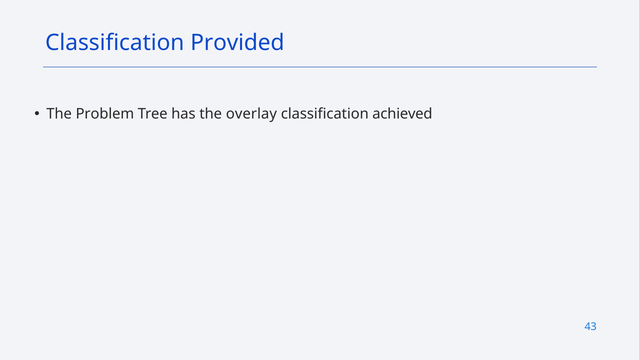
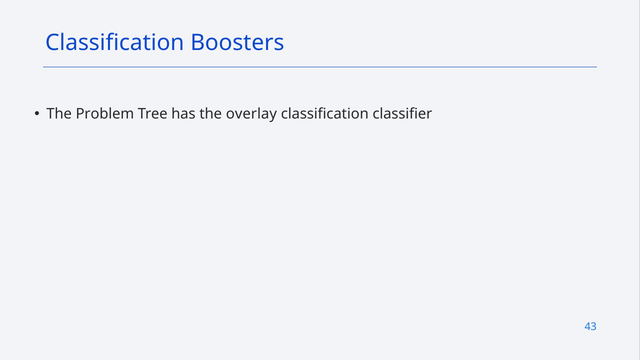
Provided: Provided -> Boosters
achieved: achieved -> classifier
